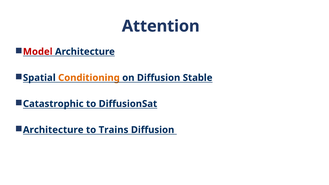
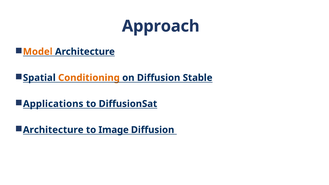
Attention: Attention -> Approach
Model colour: red -> orange
Catastrophic: Catastrophic -> Applications
Trains: Trains -> Image
